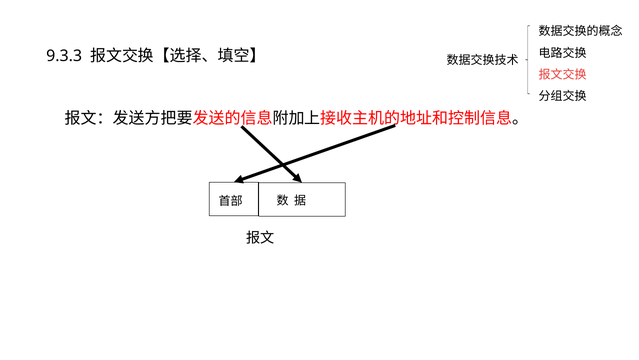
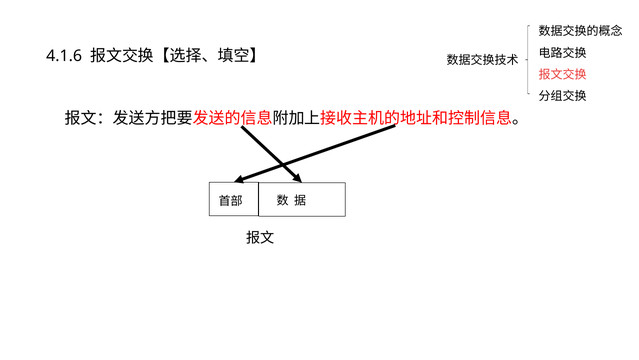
9.3.3: 9.3.3 -> 4.1.6
